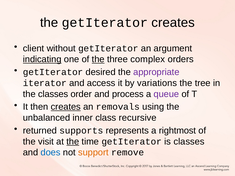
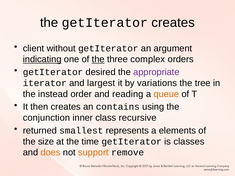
access: access -> largest
the classes: classes -> instead
process: process -> reading
queue colour: purple -> orange
creates at (66, 107) underline: present -> none
removals: removals -> contains
unbalanced: unbalanced -> conjunction
supports: supports -> smallest
rightmost: rightmost -> elements
visit: visit -> size
the at (73, 142) underline: present -> none
does colour: blue -> orange
